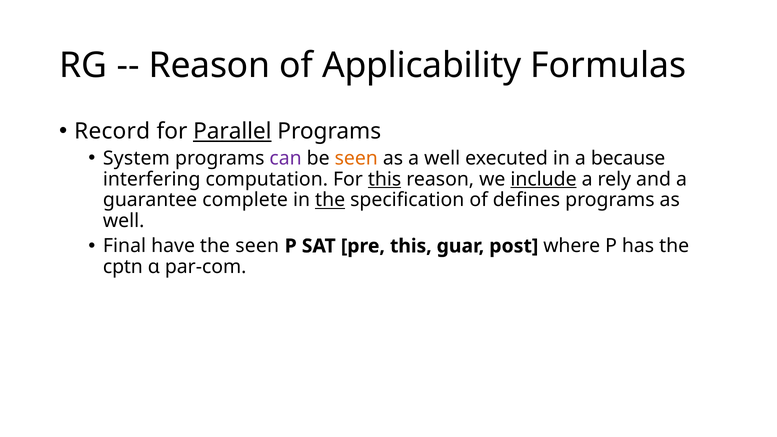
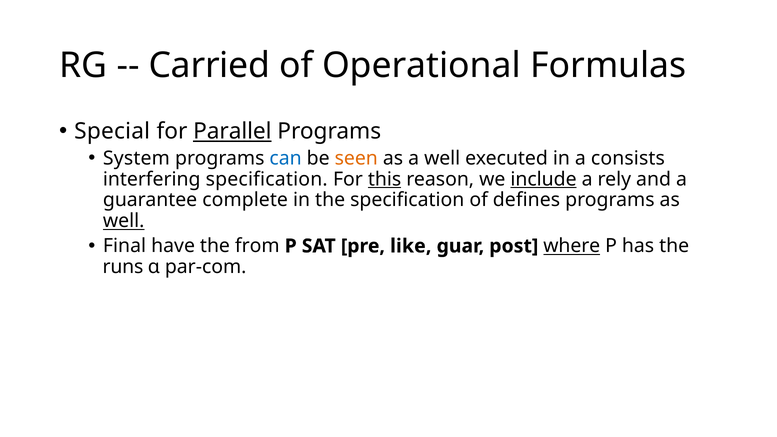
Reason at (209, 65): Reason -> Carried
Applicability: Applicability -> Operational
Record: Record -> Special
can colour: purple -> blue
because: because -> consists
interfering computation: computation -> specification
the at (330, 200) underline: present -> none
well at (124, 221) underline: none -> present
the seen: seen -> from
pre this: this -> like
where underline: none -> present
cptn: cptn -> runs
